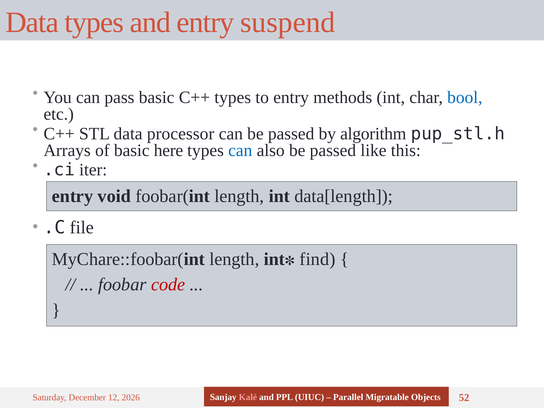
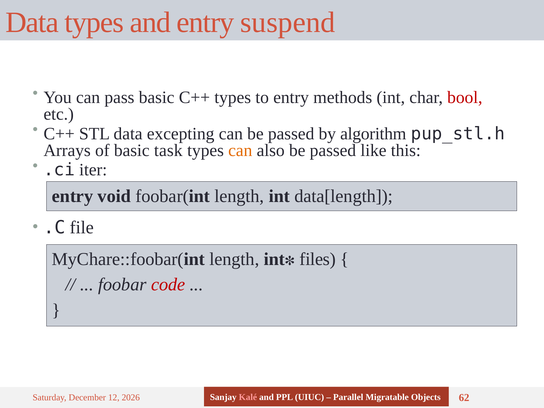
bool colour: blue -> red
processor: processor -> excepting
here: here -> task
can at (240, 150) colour: blue -> orange
find: find -> files
52: 52 -> 62
